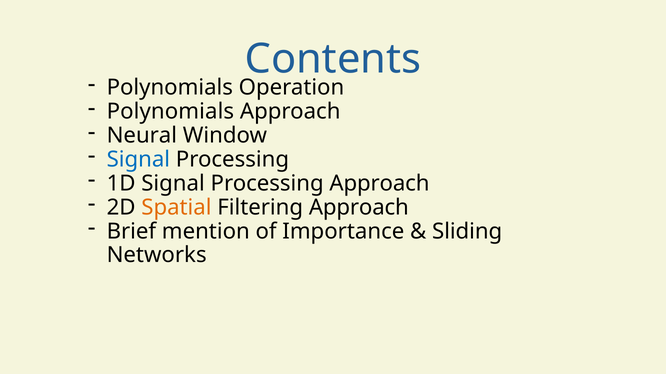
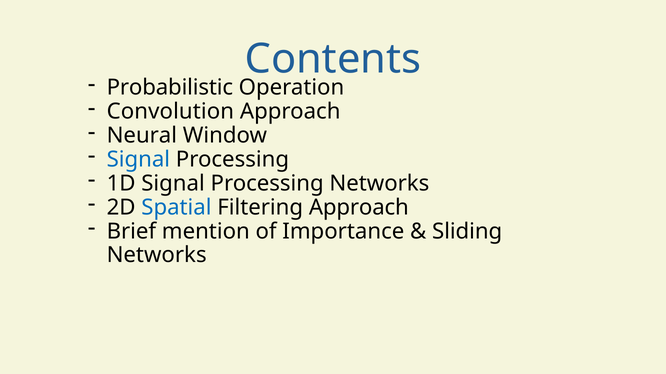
Polynomials at (170, 88): Polynomials -> Probabilistic
Polynomials at (170, 112): Polynomials -> Convolution
Processing Approach: Approach -> Networks
Spatial colour: orange -> blue
